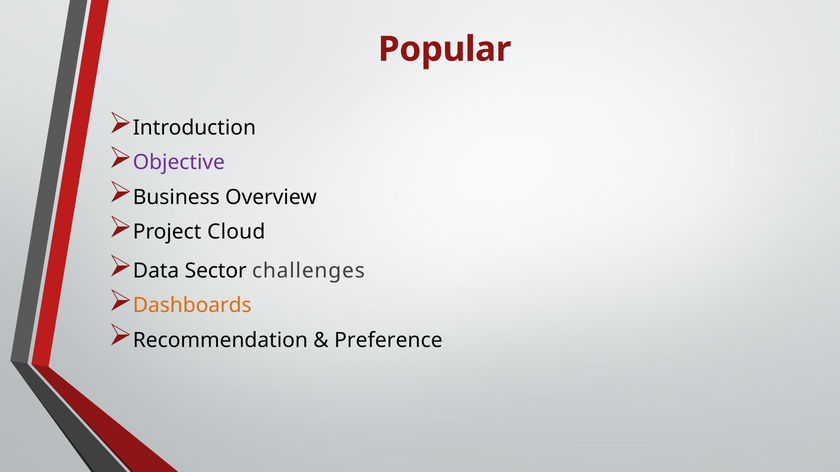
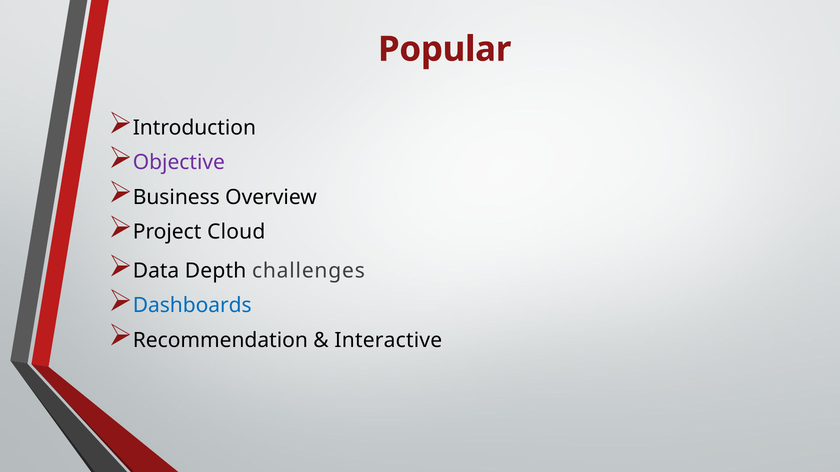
Sector: Sector -> Depth
Dashboards colour: orange -> blue
Preference: Preference -> Interactive
